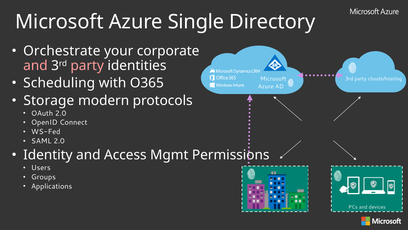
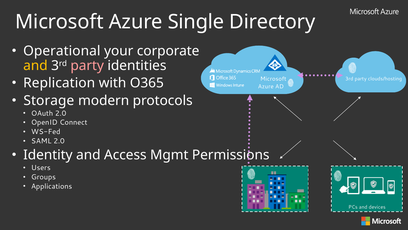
Orchestrate: Orchestrate -> Operational
and at (35, 66) colour: pink -> yellow
Scheduling: Scheduling -> Replication
